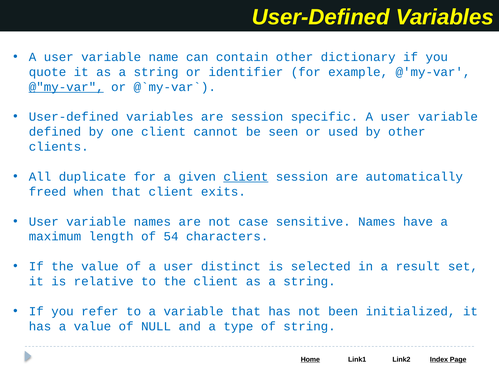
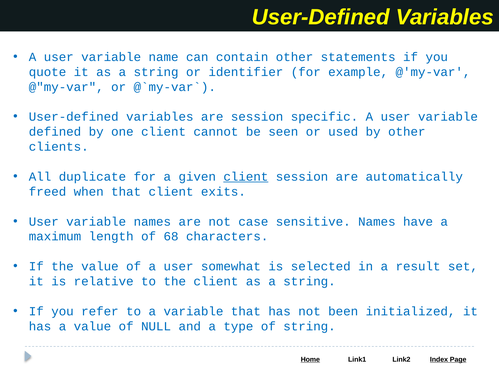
dictionary: dictionary -> statements
@"my-var underline: present -> none
54: 54 -> 68
distinct: distinct -> somewhat
